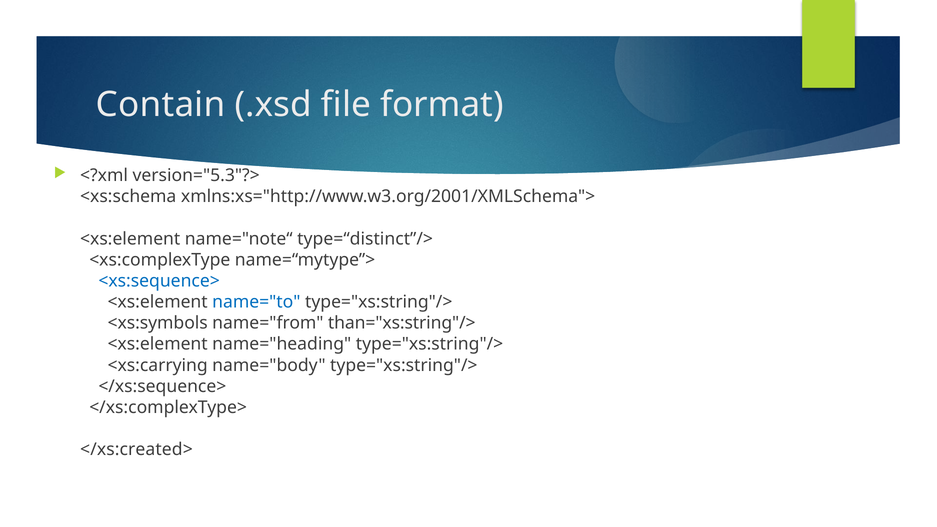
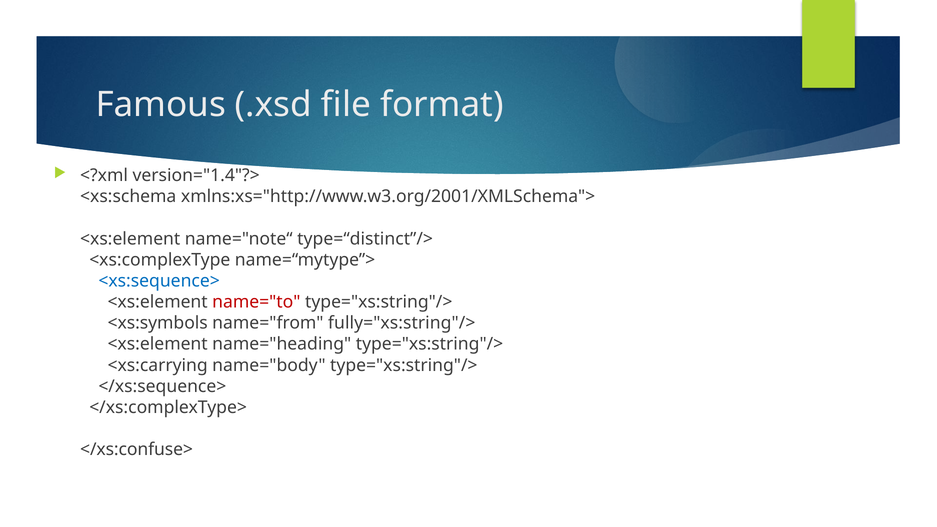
Contain: Contain -> Famous
version="5.3"?>: version="5.3"?> -> version="1.4"?>
name="to colour: blue -> red
than="xs:string"/>: than="xs:string"/> -> fully="xs:string"/>
</xs:created>: </xs:created> -> </xs:confuse>
